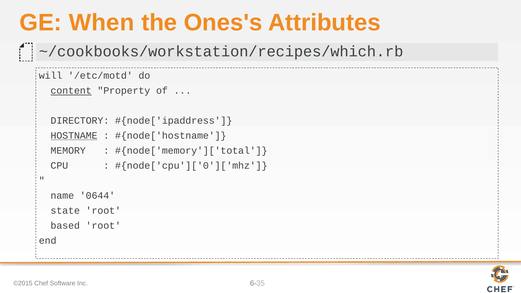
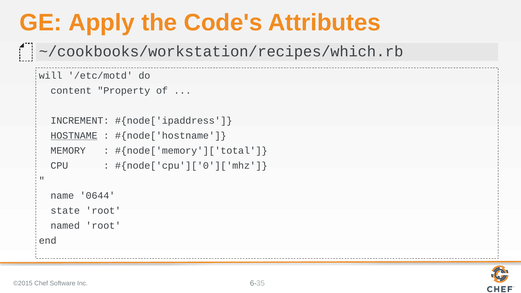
When: When -> Apply
Ones's: Ones's -> Code's
content underline: present -> none
DIRECTORY: DIRECTORY -> INCREMENT
based: based -> named
